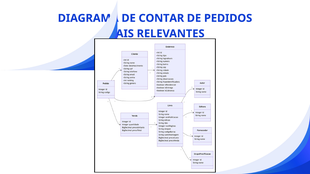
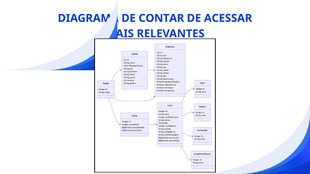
PEDIDOS: PEDIDOS -> ACESSAR
